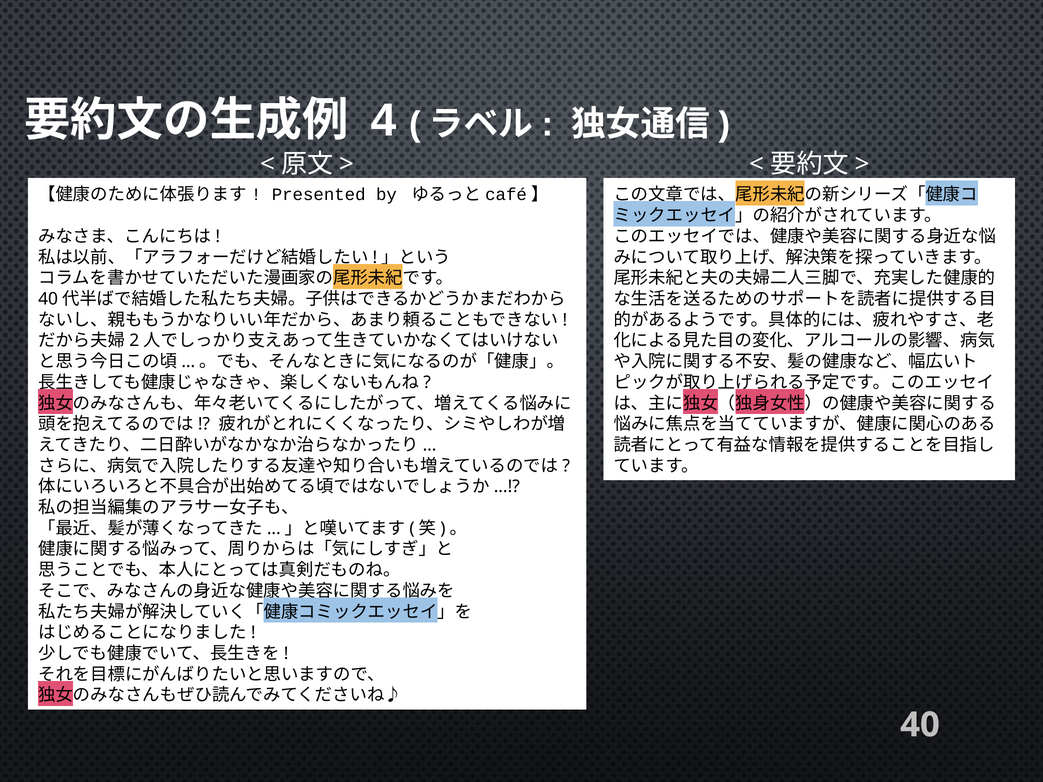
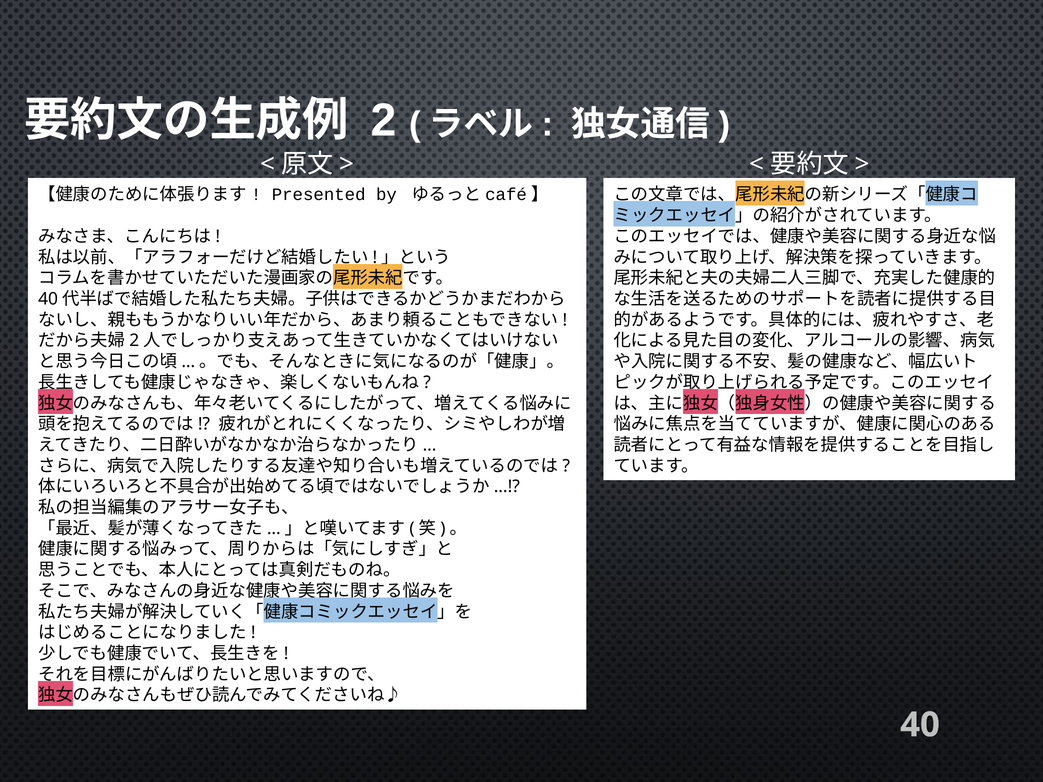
4: 4 -> 2
